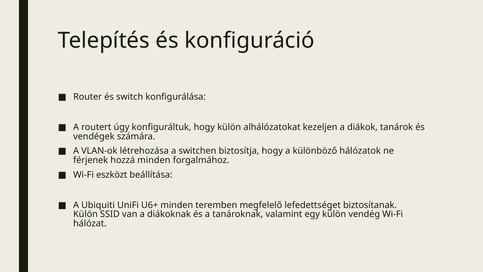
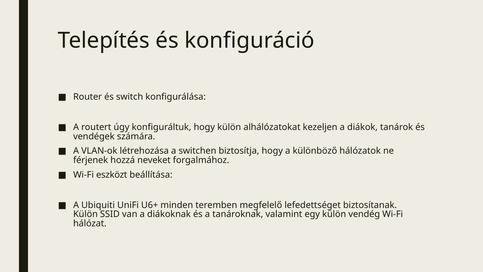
hozzá minden: minden -> neveket
